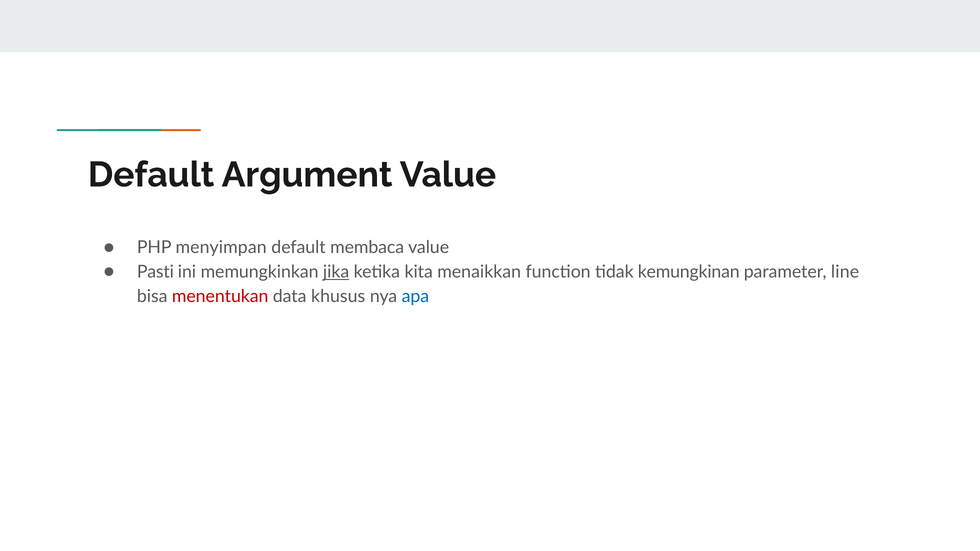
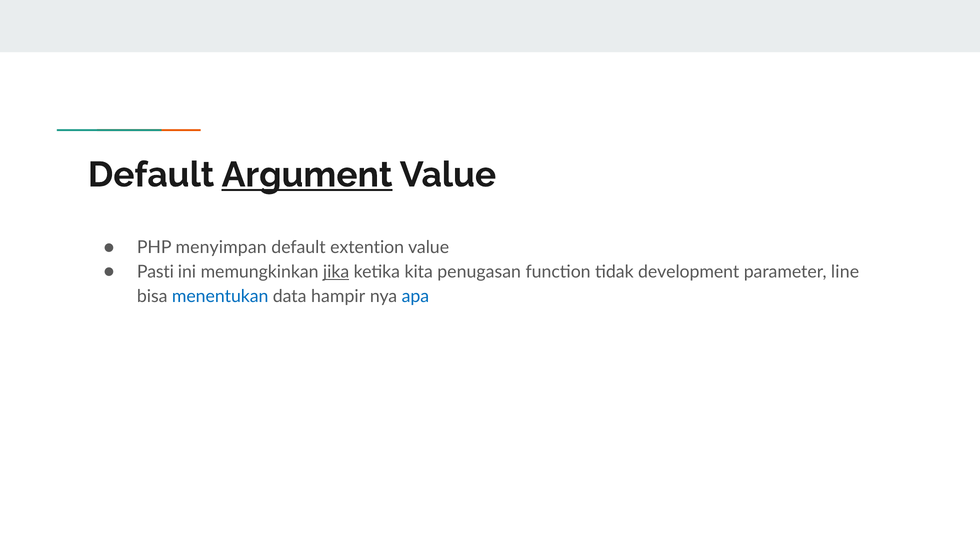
Argument underline: none -> present
membaca: membaca -> extention
menaikkan: menaikkan -> penugasan
kemungkinan: kemungkinan -> development
menentukan colour: red -> blue
khusus: khusus -> hampir
